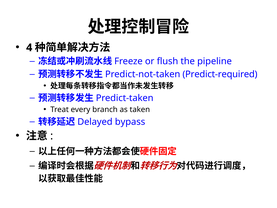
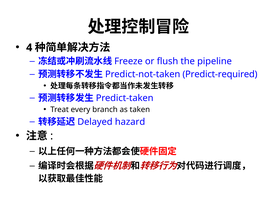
bypass: bypass -> hazard
